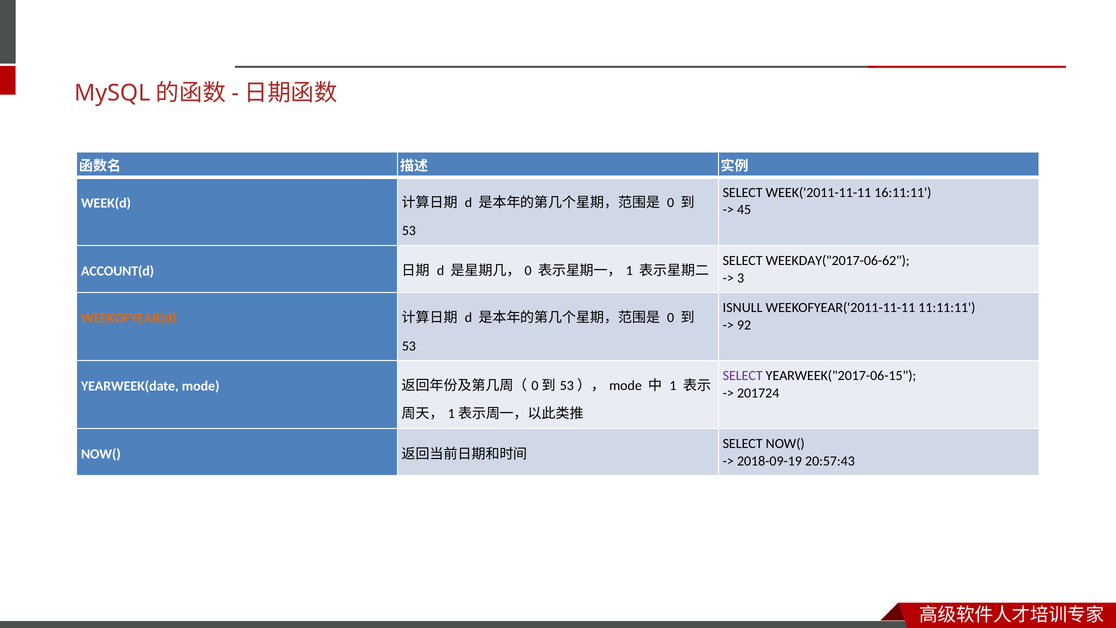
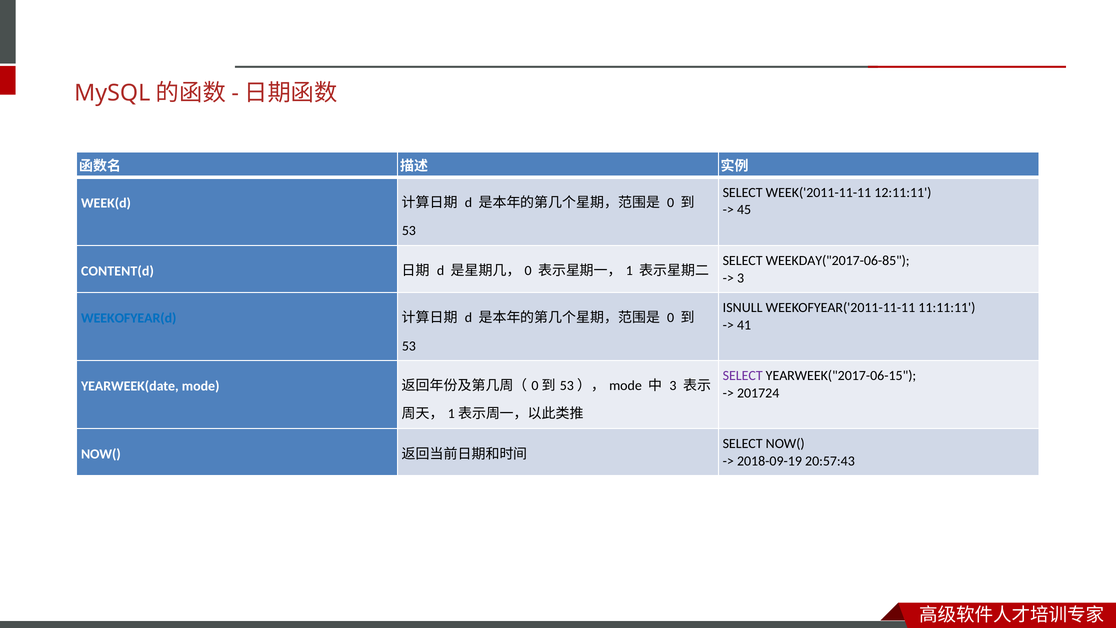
16:11:11: 16:11:11 -> 12:11:11
WEEKDAY("2017-06-62: WEEKDAY("2017-06-62 -> WEEKDAY("2017-06-85
ACCOUNT(d: ACCOUNT(d -> CONTENT(d
WEEKOFYEAR(d colour: orange -> blue
92: 92 -> 41
1 at (673, 386): 1 -> 3
